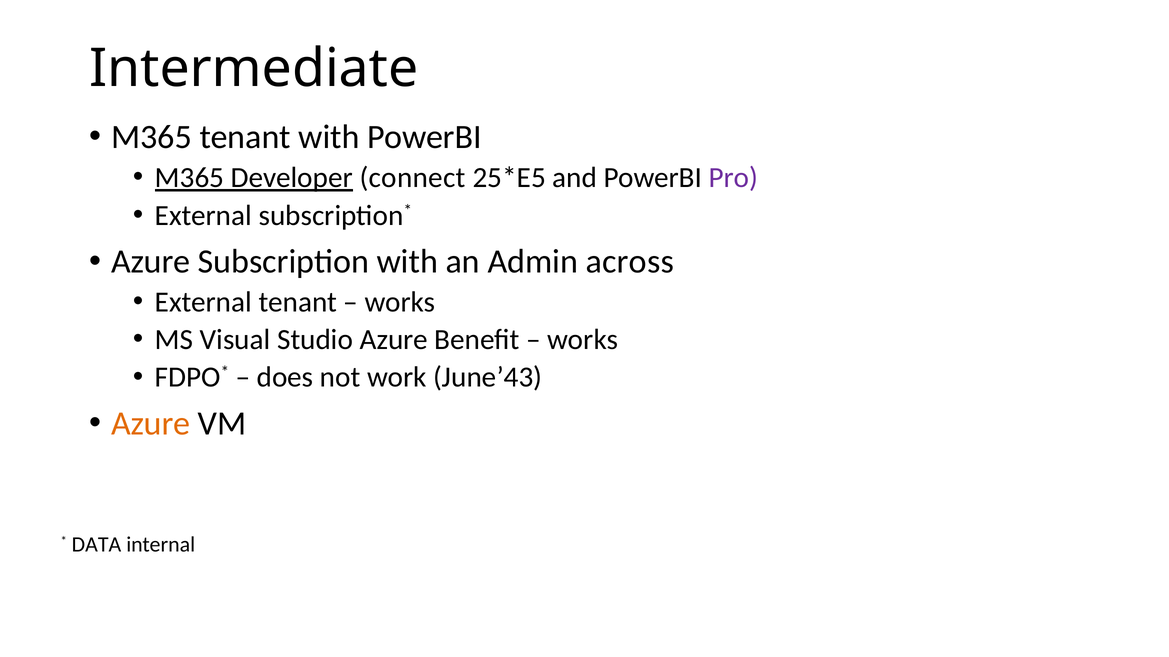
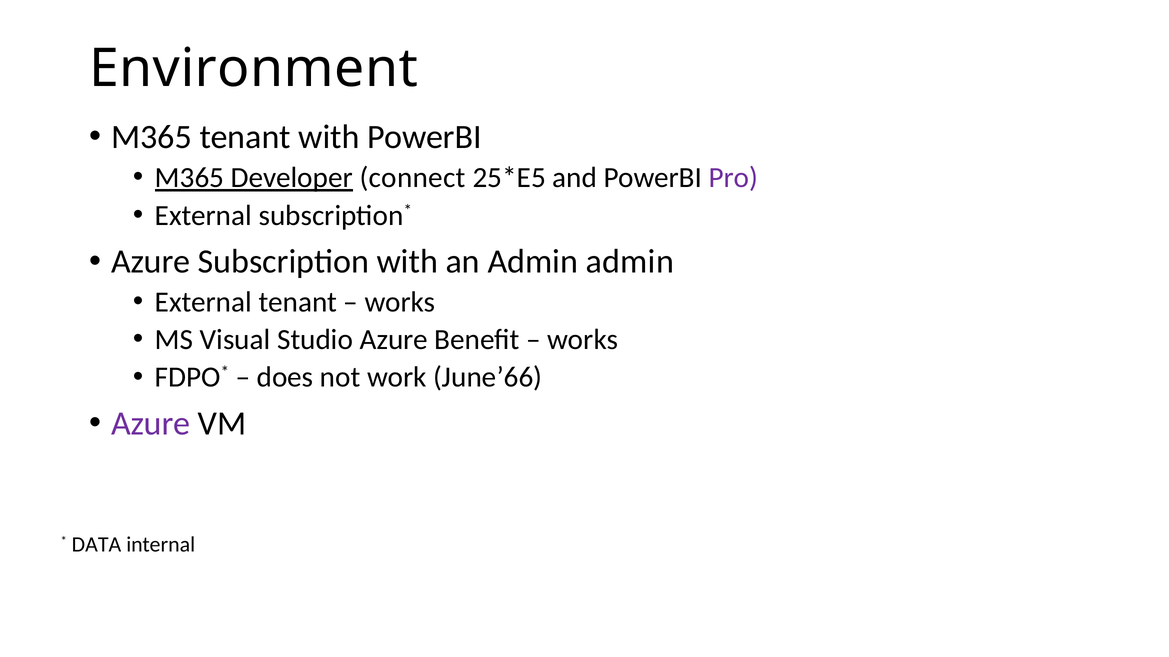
Intermediate: Intermediate -> Environment
Admin across: across -> admin
June’43: June’43 -> June’66
Azure at (151, 424) colour: orange -> purple
